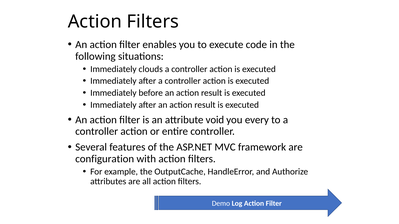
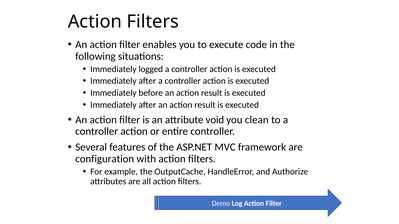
clouds: clouds -> logged
every: every -> clean
